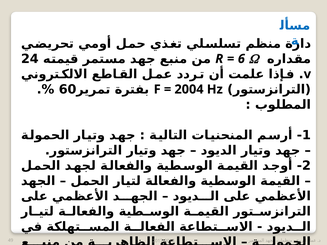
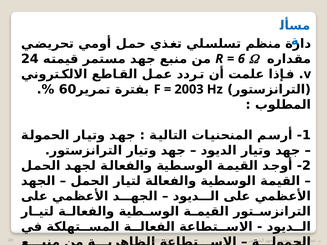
2004: 2004 -> 2003
